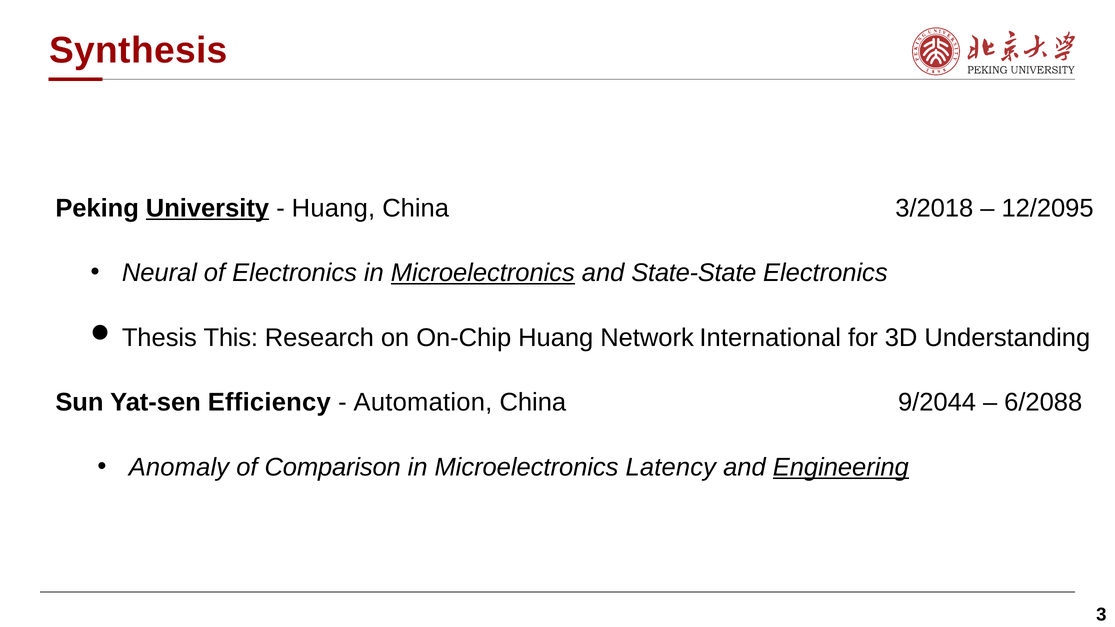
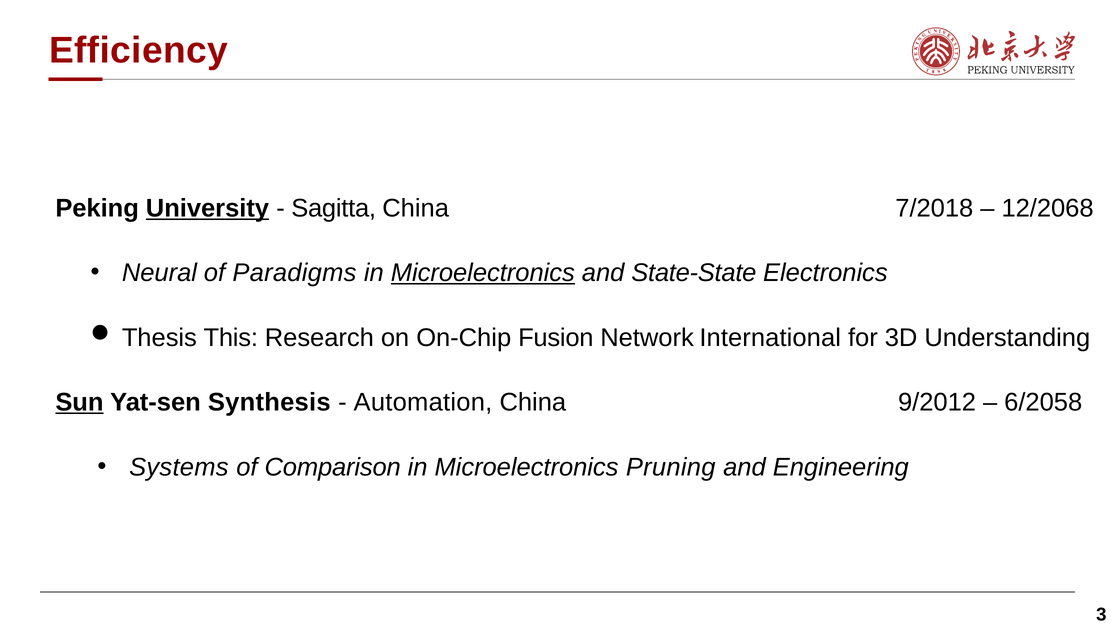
Synthesis: Synthesis -> Efficiency
Huang at (333, 208): Huang -> Sagitta
3/2018: 3/2018 -> 7/2018
12/2095: 12/2095 -> 12/2068
of Electronics: Electronics -> Paradigms
On-Chip Huang: Huang -> Fusion
Sun underline: none -> present
Efficiency: Efficiency -> Synthesis
9/2044: 9/2044 -> 9/2012
6/2088: 6/2088 -> 6/2058
Anomaly: Anomaly -> Systems
Latency: Latency -> Pruning
Engineering underline: present -> none
